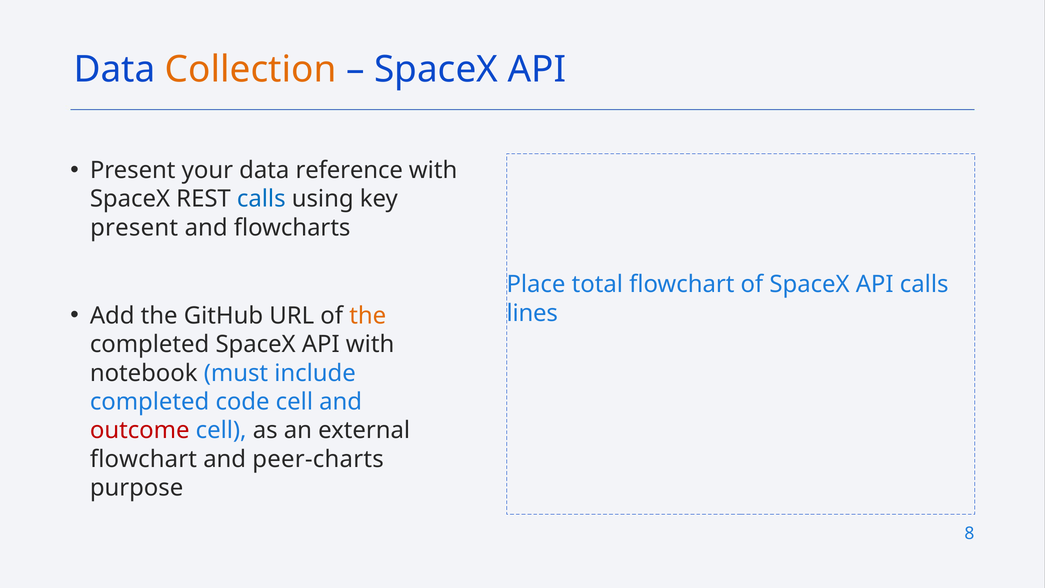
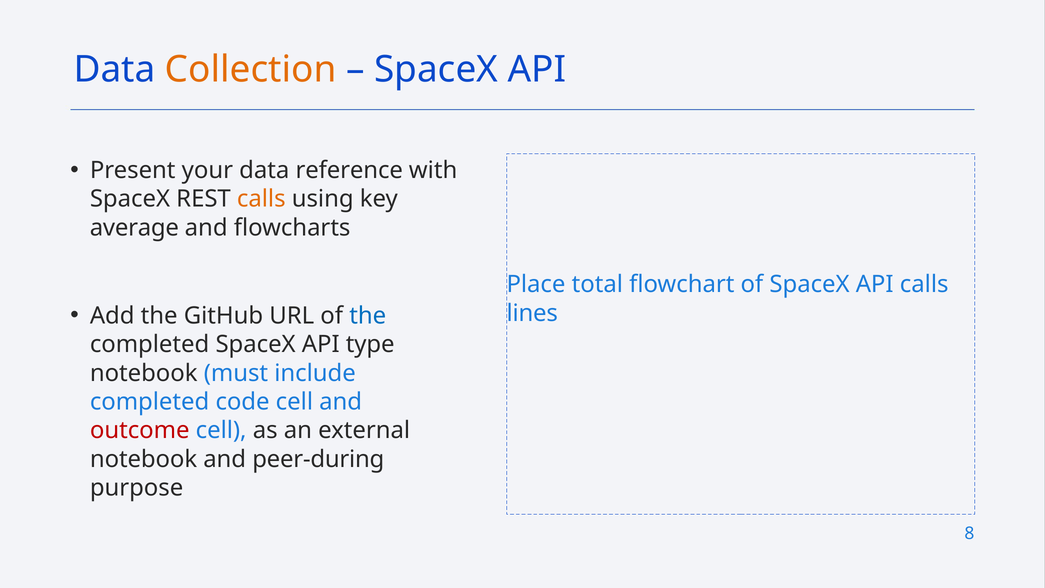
calls at (261, 199) colour: blue -> orange
present at (134, 228): present -> average
the at (368, 316) colour: orange -> blue
API with: with -> type
flowchart at (143, 459): flowchart -> notebook
peer-charts: peer-charts -> peer-during
